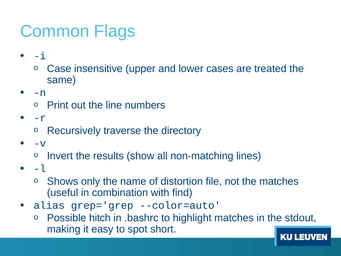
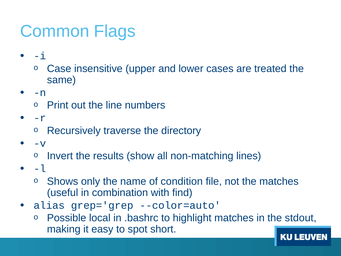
distortion: distortion -> condition
hitch: hitch -> local
